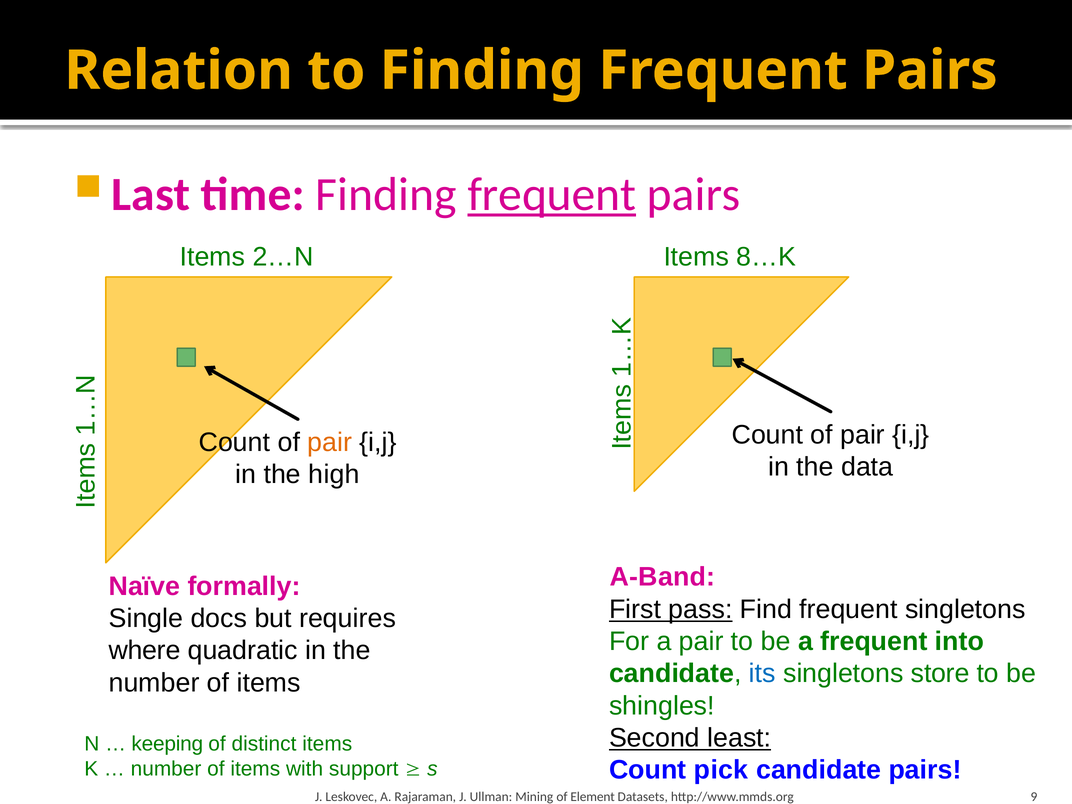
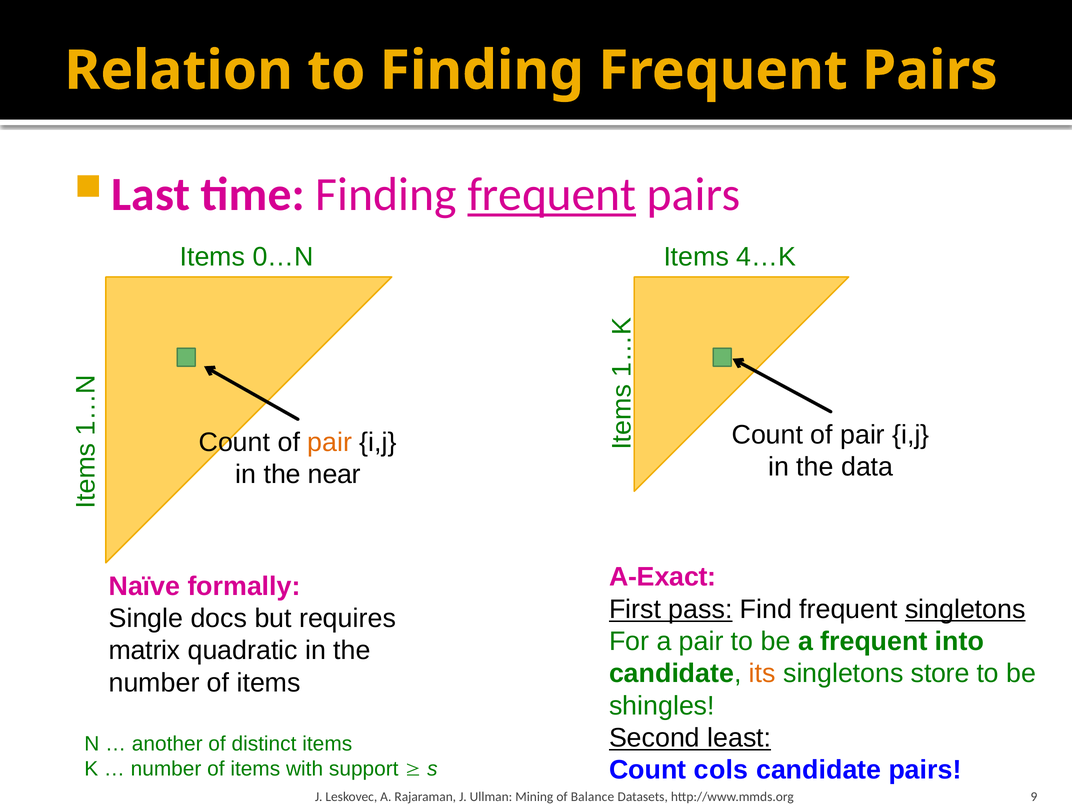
2…N: 2…N -> 0…N
8…K: 8…K -> 4…K
high: high -> near
A-Band: A-Band -> A-Exact
singletons at (965, 609) underline: none -> present
where: where -> matrix
its colour: blue -> orange
keeping: keeping -> another
pick: pick -> cols
Element: Element -> Balance
